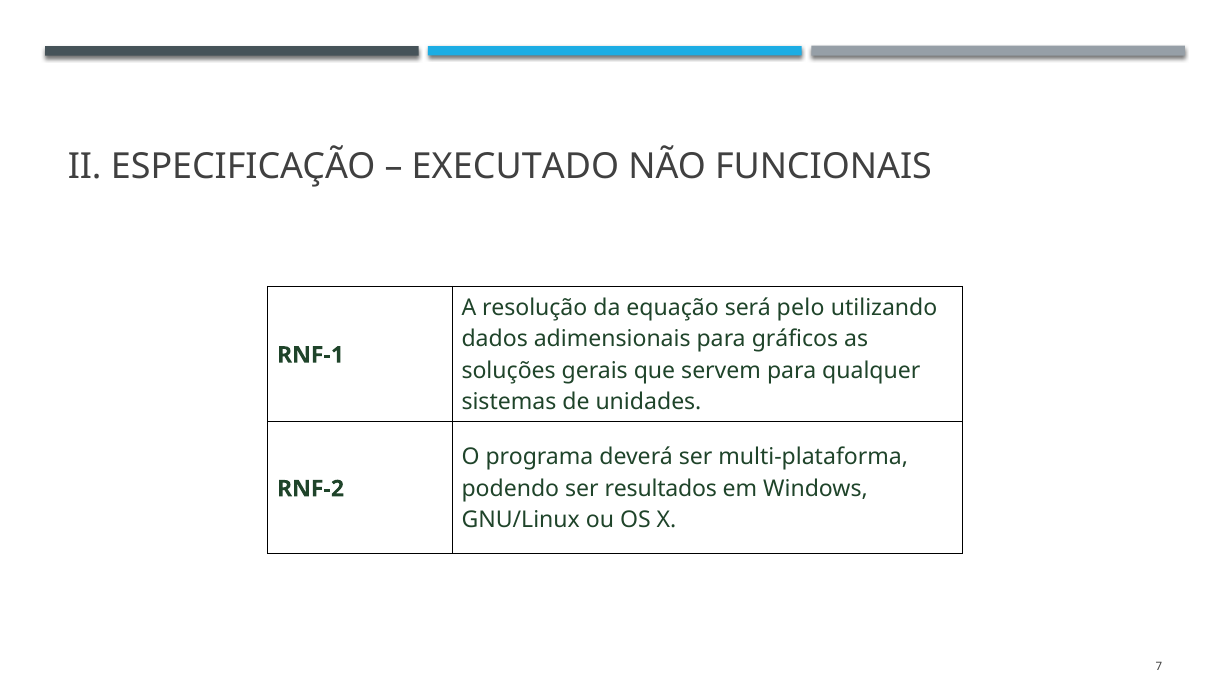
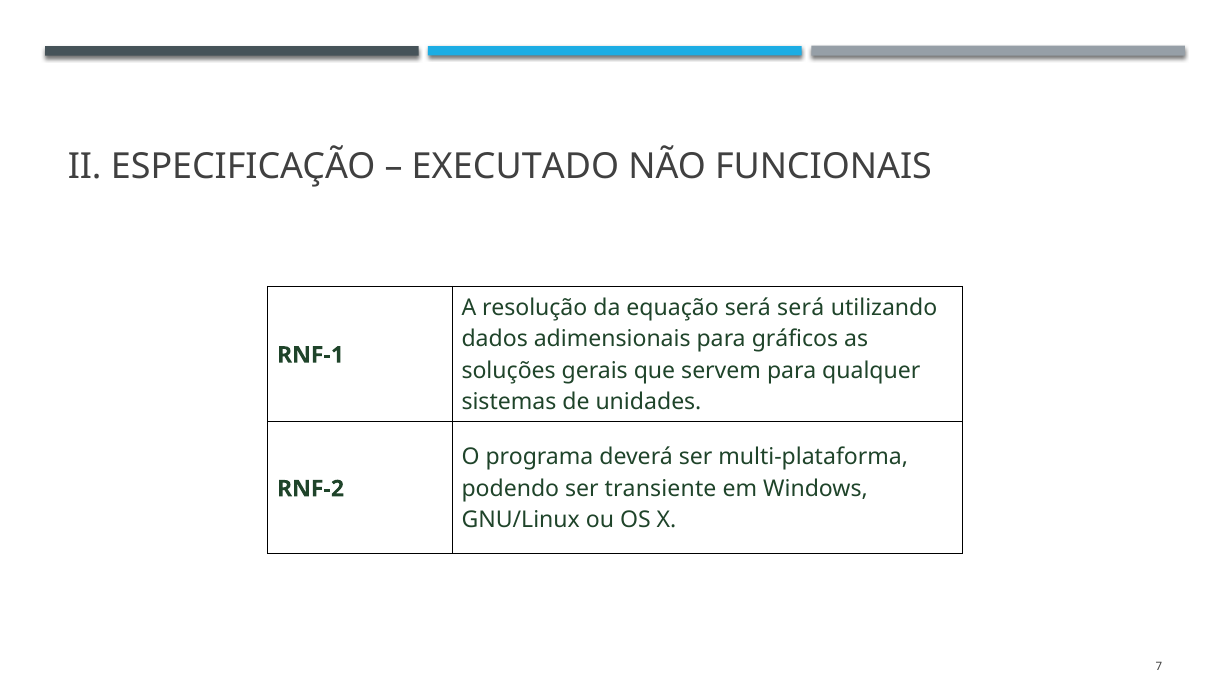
será pelo: pelo -> será
resultados: resultados -> transiente
